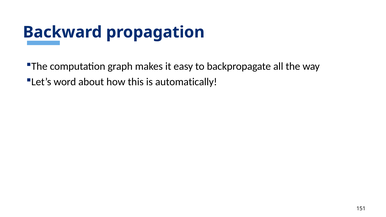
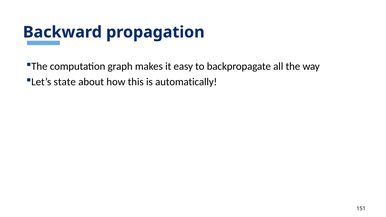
word: word -> state
